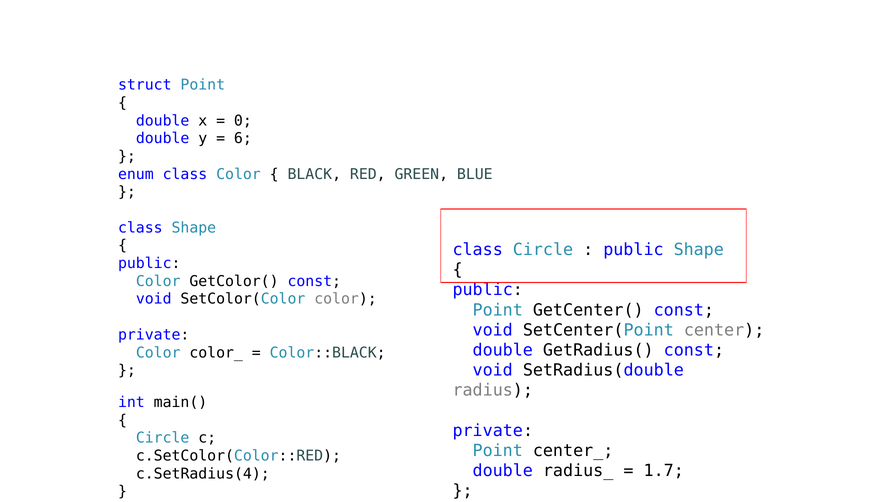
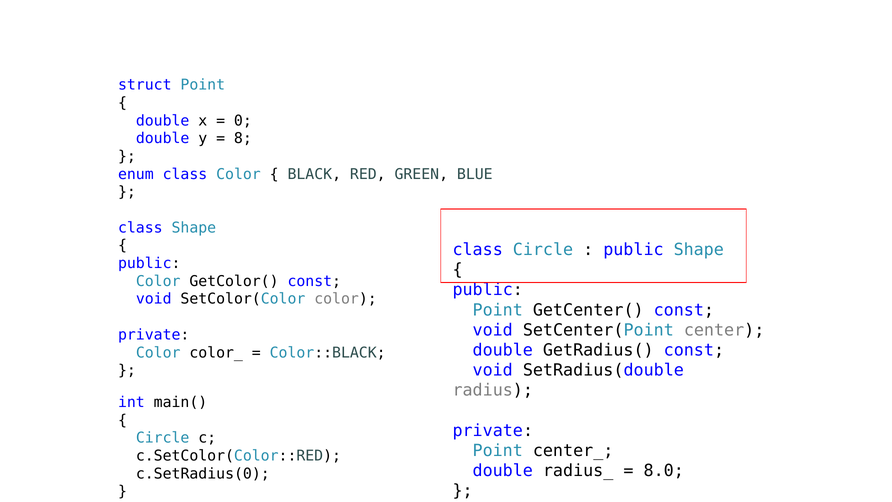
6: 6 -> 8
1.7: 1.7 -> 8.0
c.SetRadius(4: c.SetRadius(4 -> c.SetRadius(0
